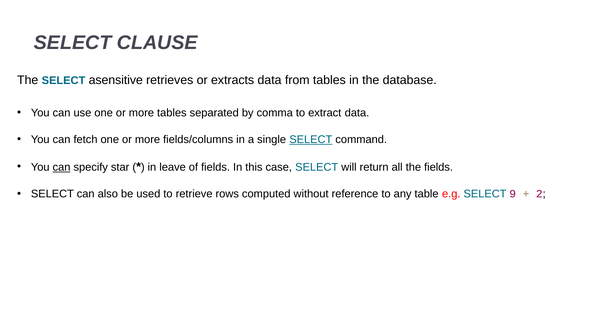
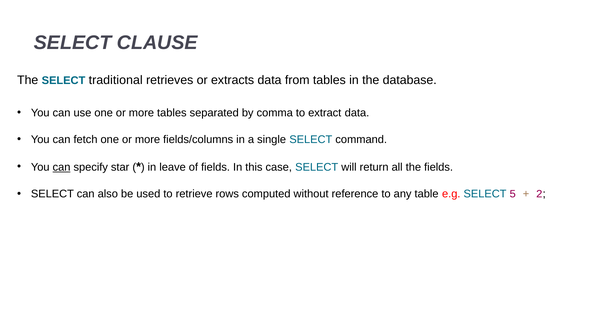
asensitive: asensitive -> traditional
SELECT at (311, 139) underline: present -> none
9: 9 -> 5
